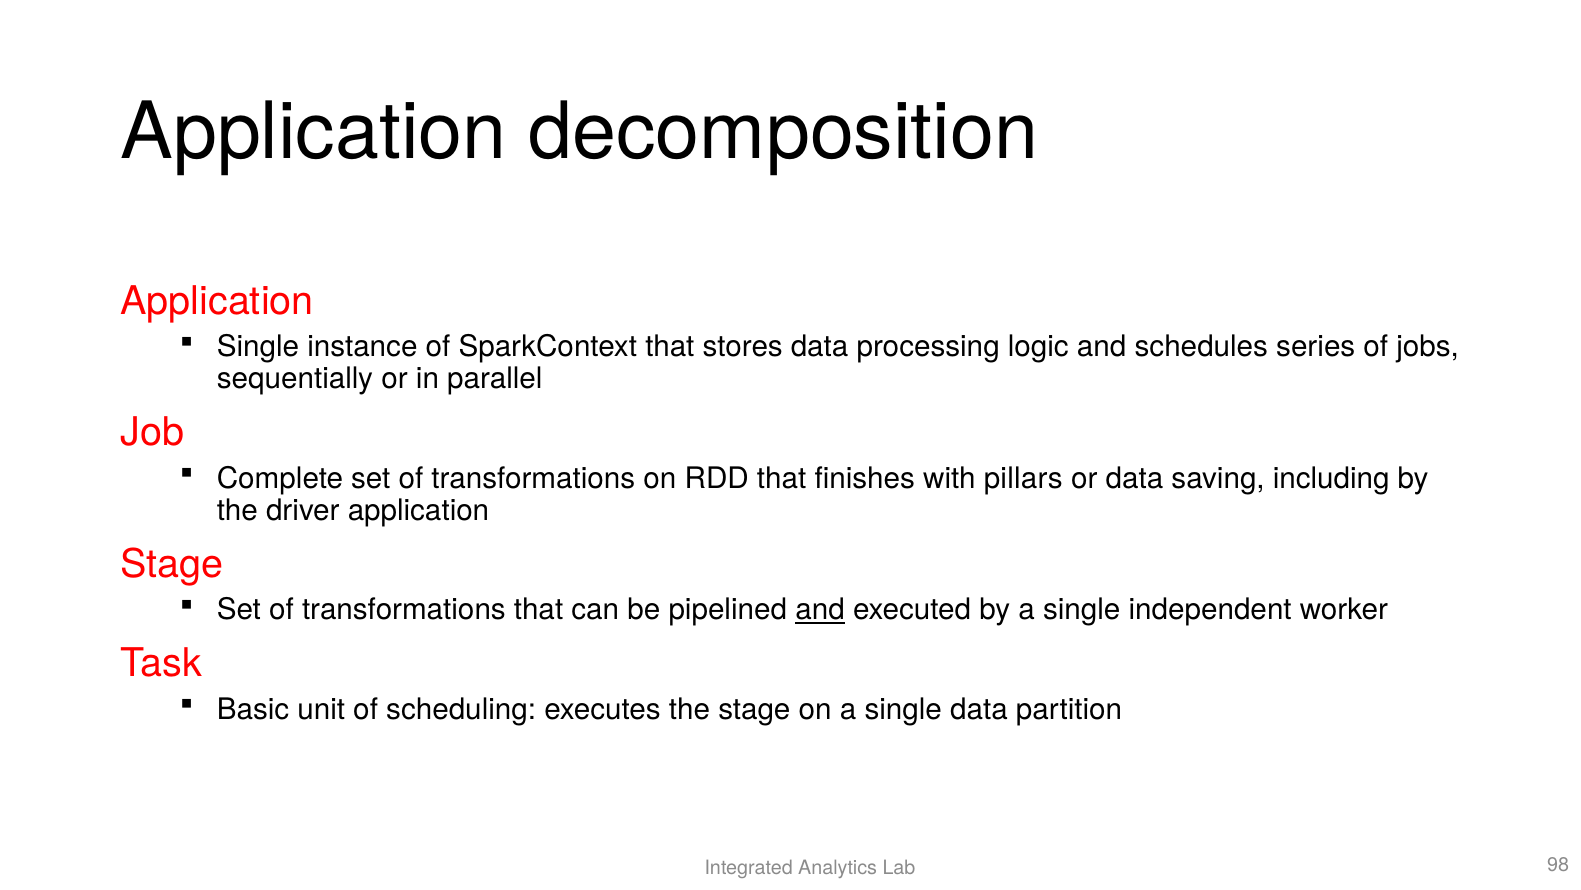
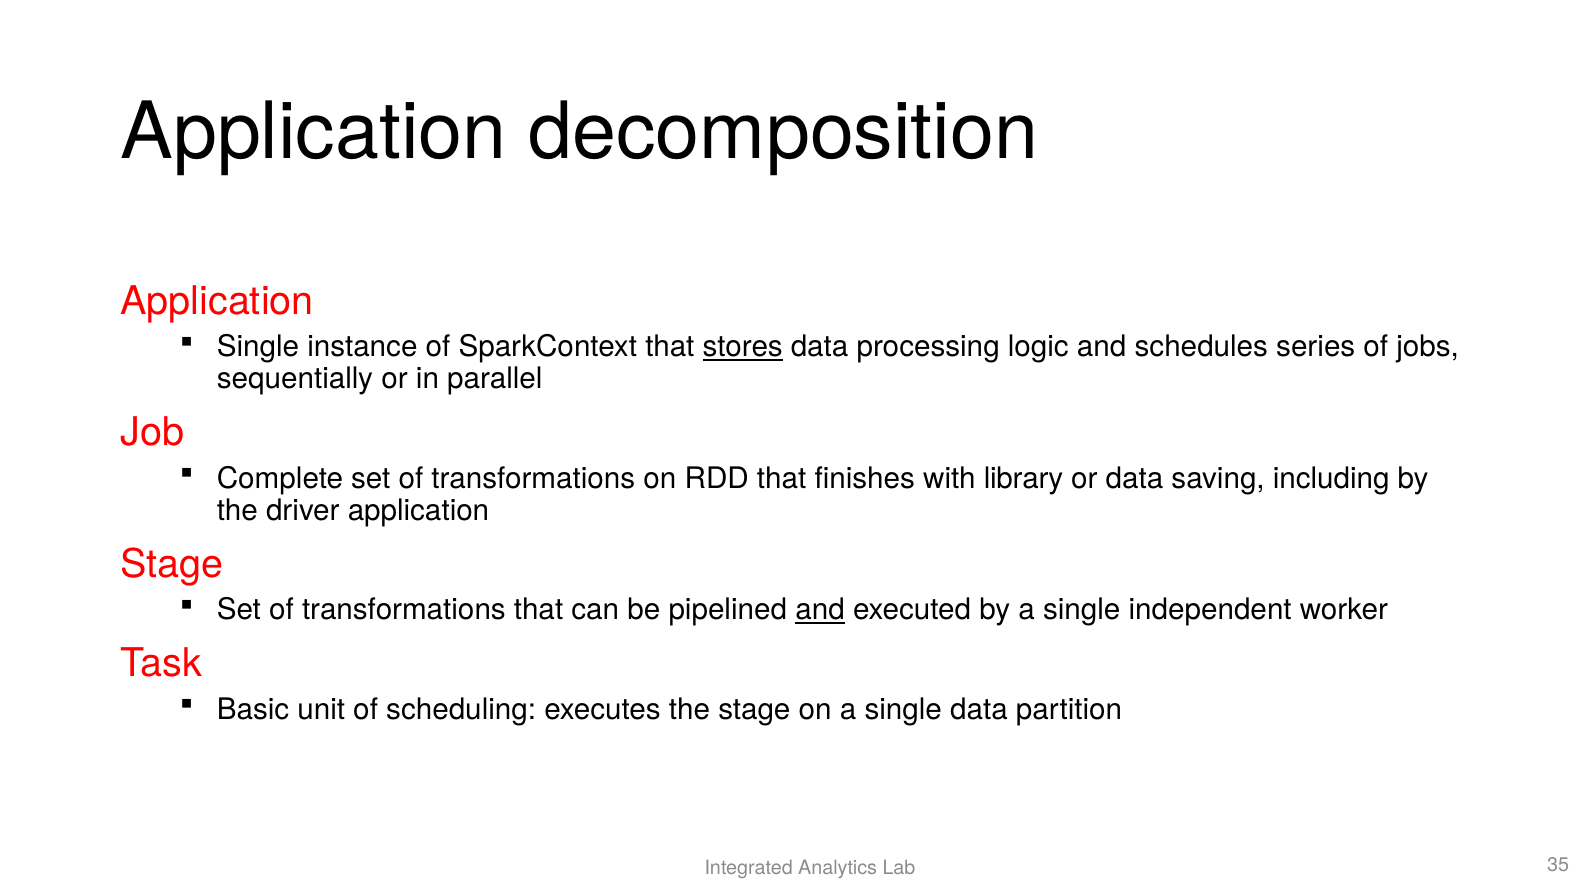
stores underline: none -> present
pillars: pillars -> library
98: 98 -> 35
